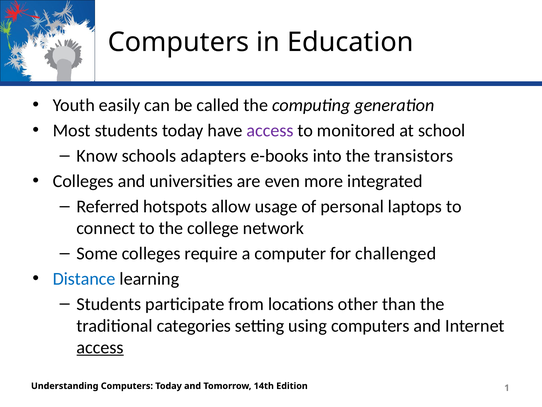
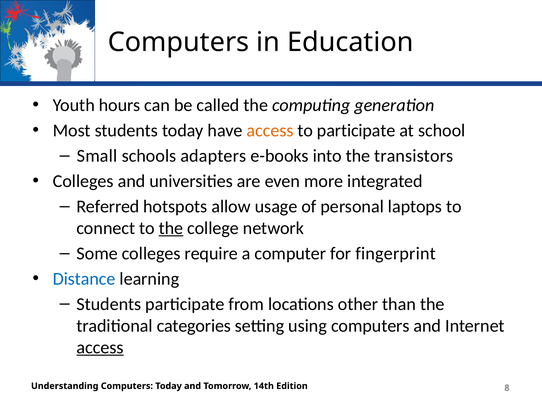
easily: easily -> hours
access at (270, 130) colour: purple -> orange
to monitored: monitored -> participate
Know: Know -> Small
the at (171, 228) underline: none -> present
challenged: challenged -> fingerprint
1: 1 -> 8
